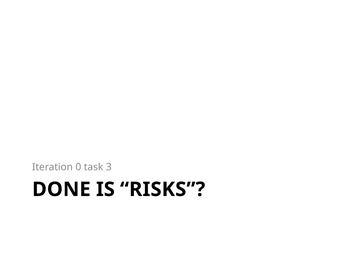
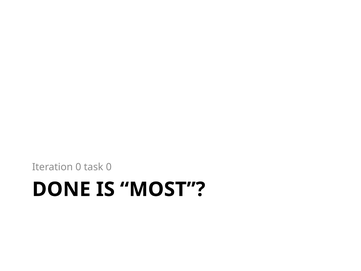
task 3: 3 -> 0
RISKS: RISKS -> MOST
